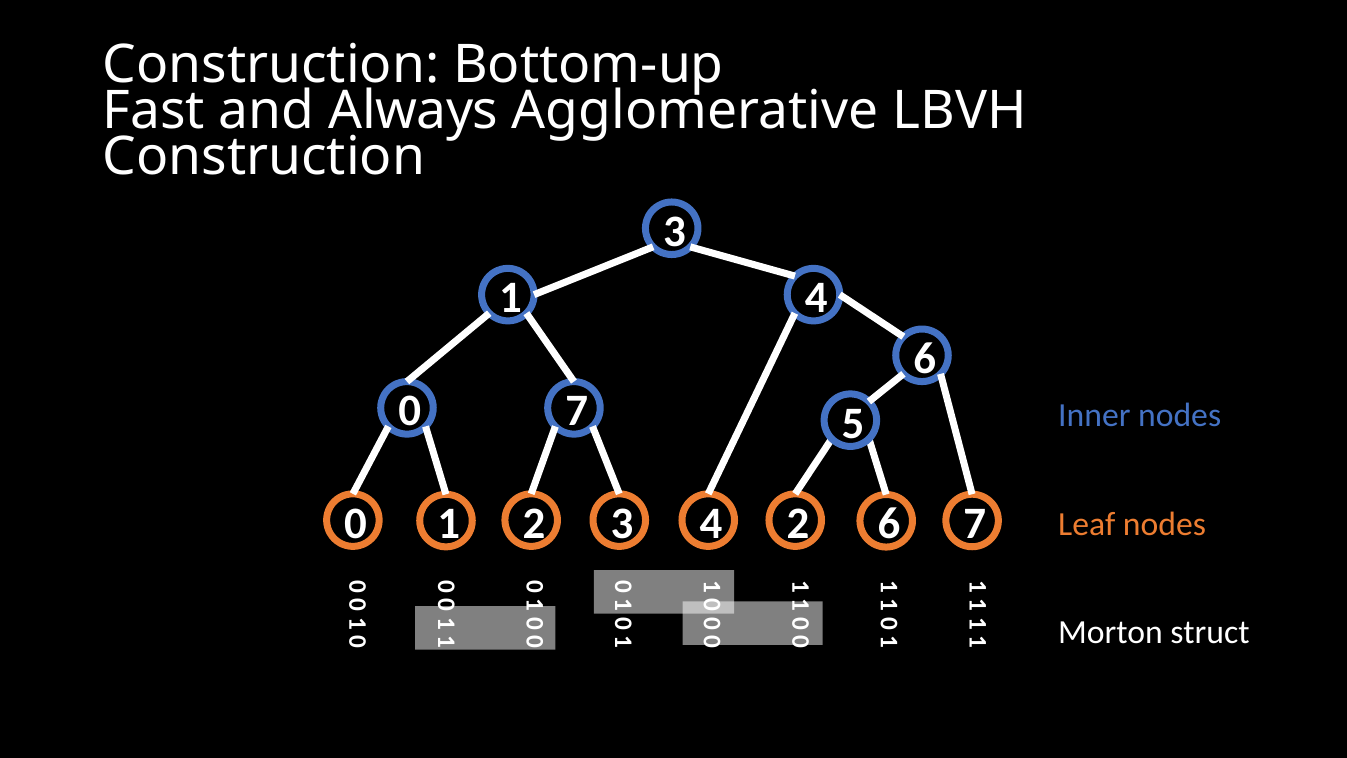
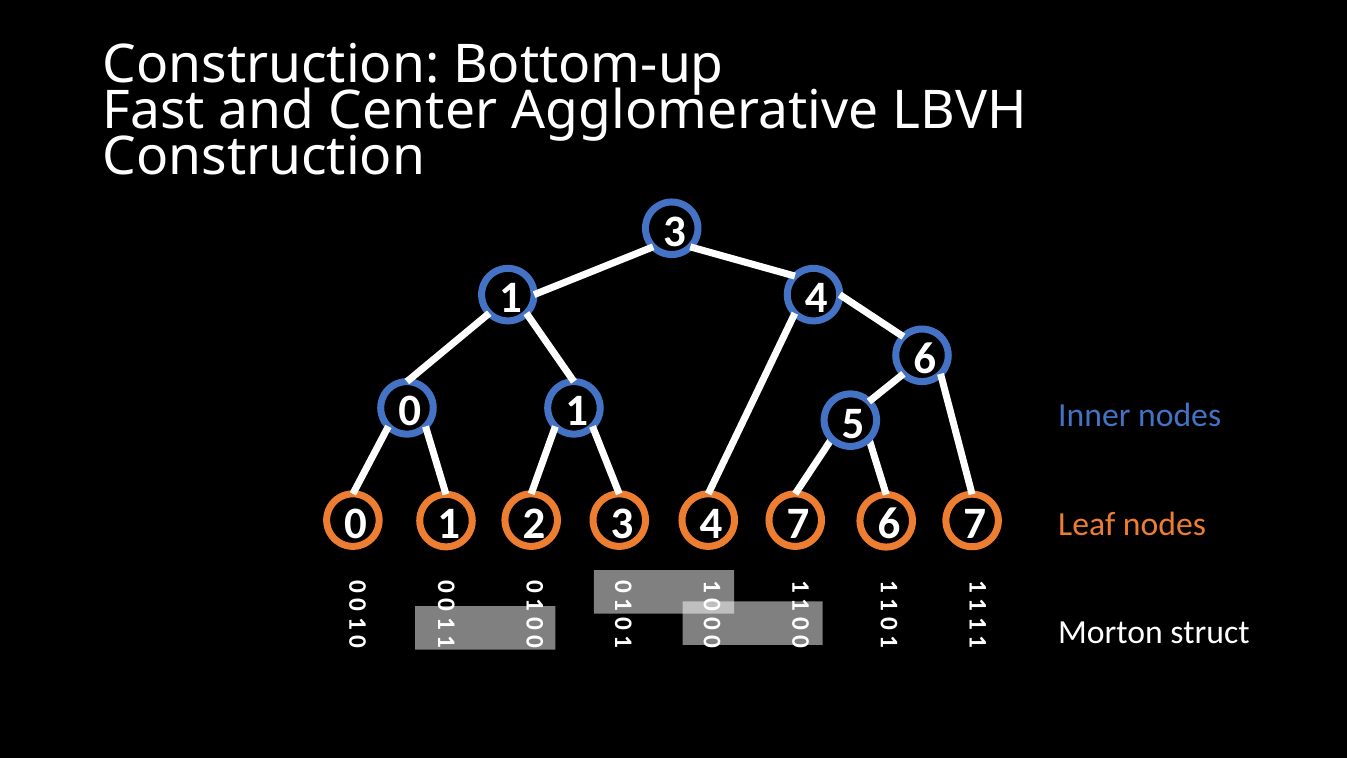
Always: Always -> Center
7 at (577, 411): 7 -> 1
4 2: 2 -> 7
